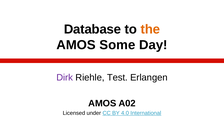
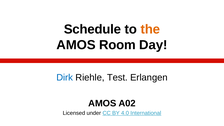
Database: Database -> Schedule
Some: Some -> Room
Dirk colour: purple -> blue
